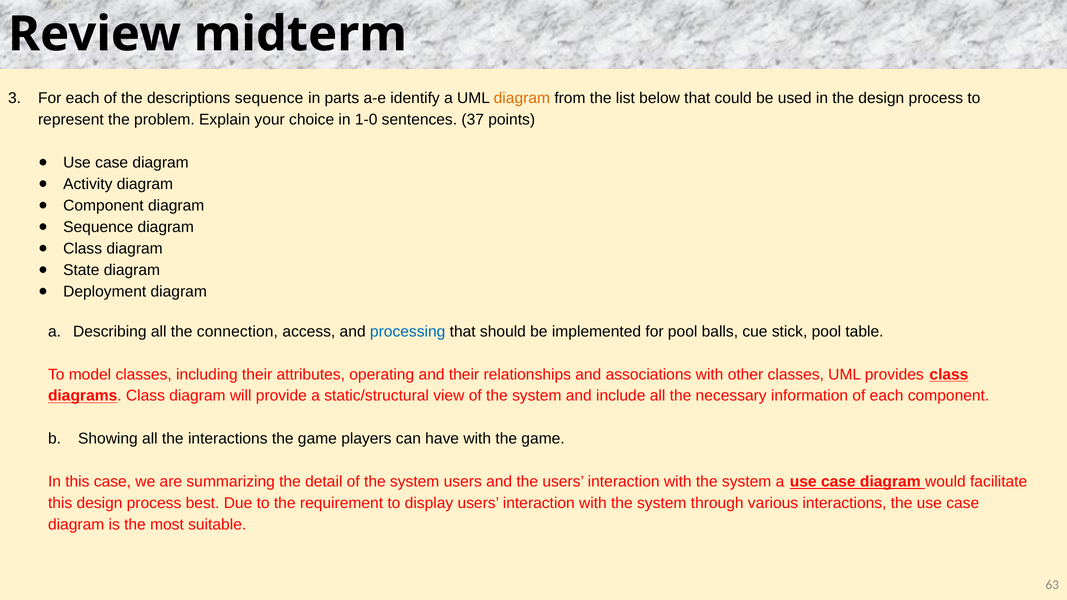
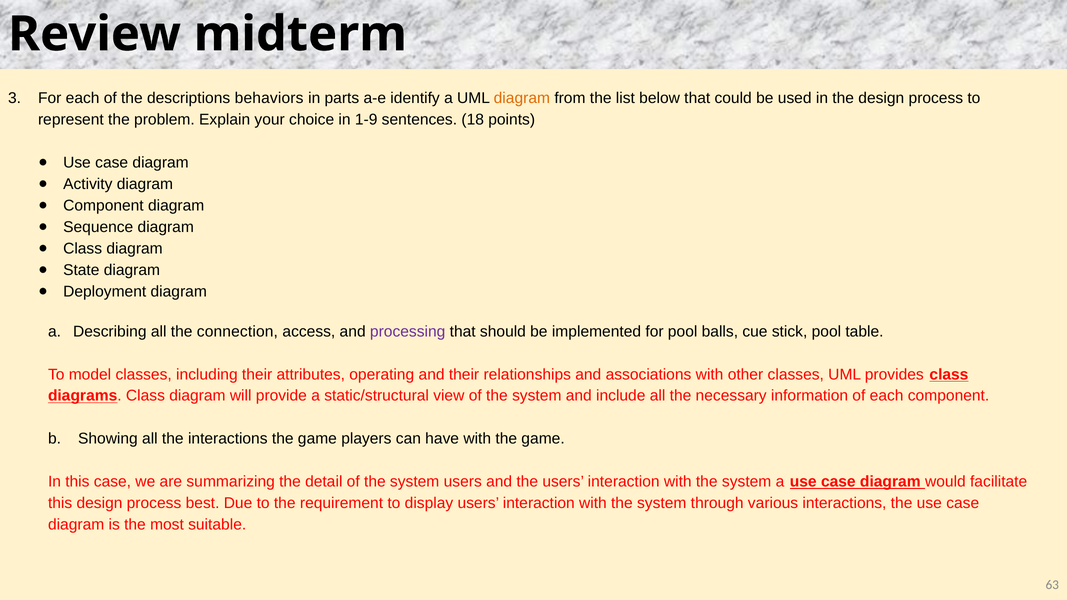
descriptions sequence: sequence -> behaviors
1-0: 1-0 -> 1-9
37: 37 -> 18
processing colour: blue -> purple
